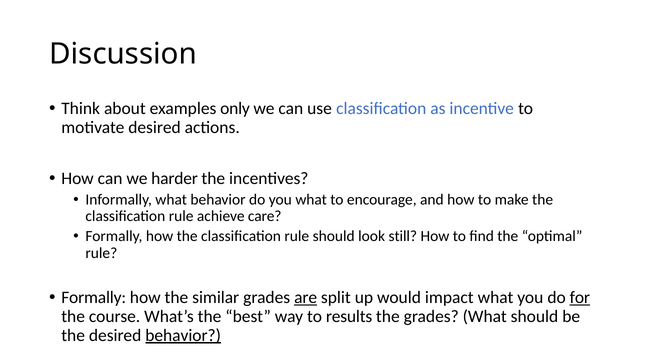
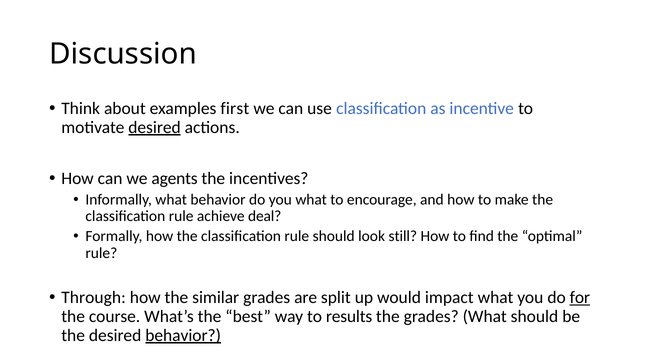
only: only -> first
desired at (155, 127) underline: none -> present
harder: harder -> agents
care: care -> deal
Formally at (94, 297): Formally -> Through
are underline: present -> none
